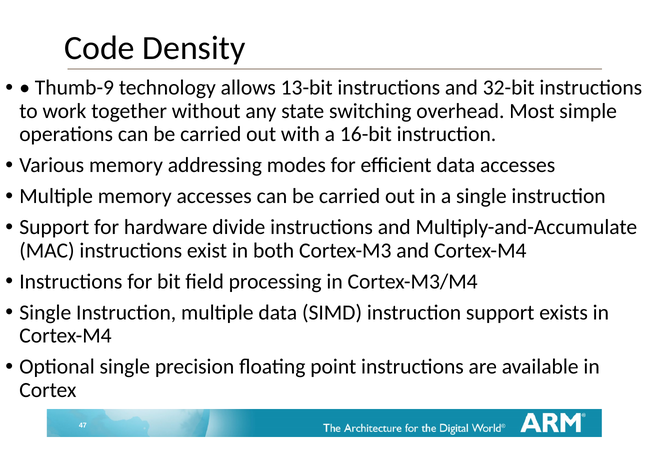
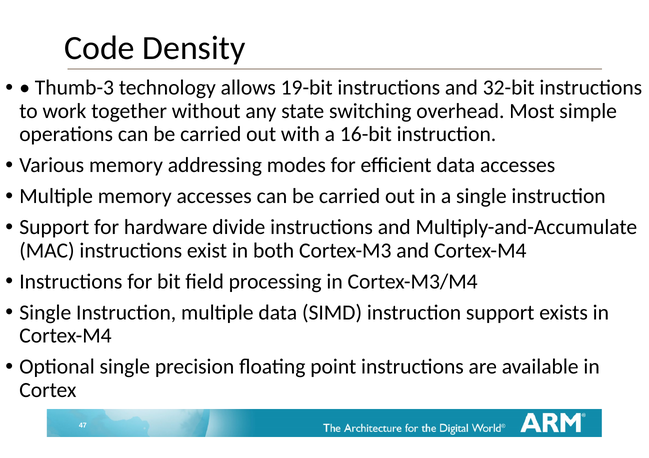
Thumb-9: Thumb-9 -> Thumb-3
13-bit: 13-bit -> 19-bit
